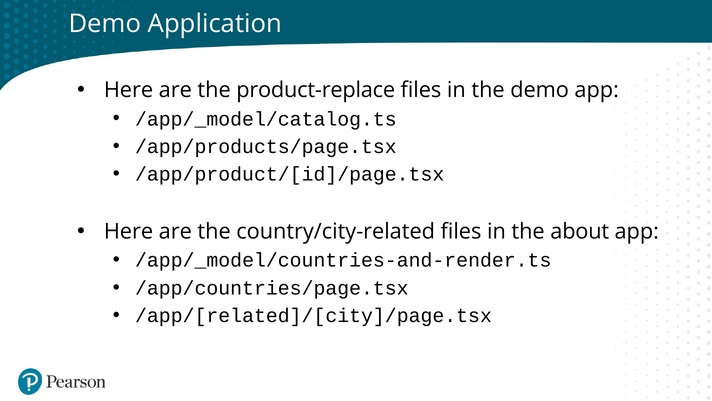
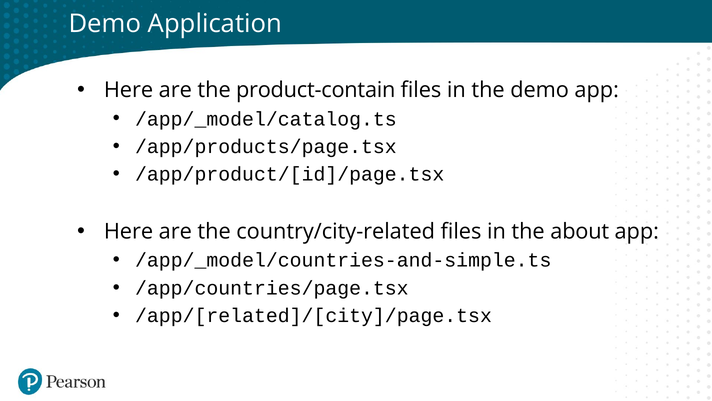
product-replace: product-replace -> product-contain
/app/_model/countries-and-render.ts: /app/_model/countries-and-render.ts -> /app/_model/countries-and-simple.ts
